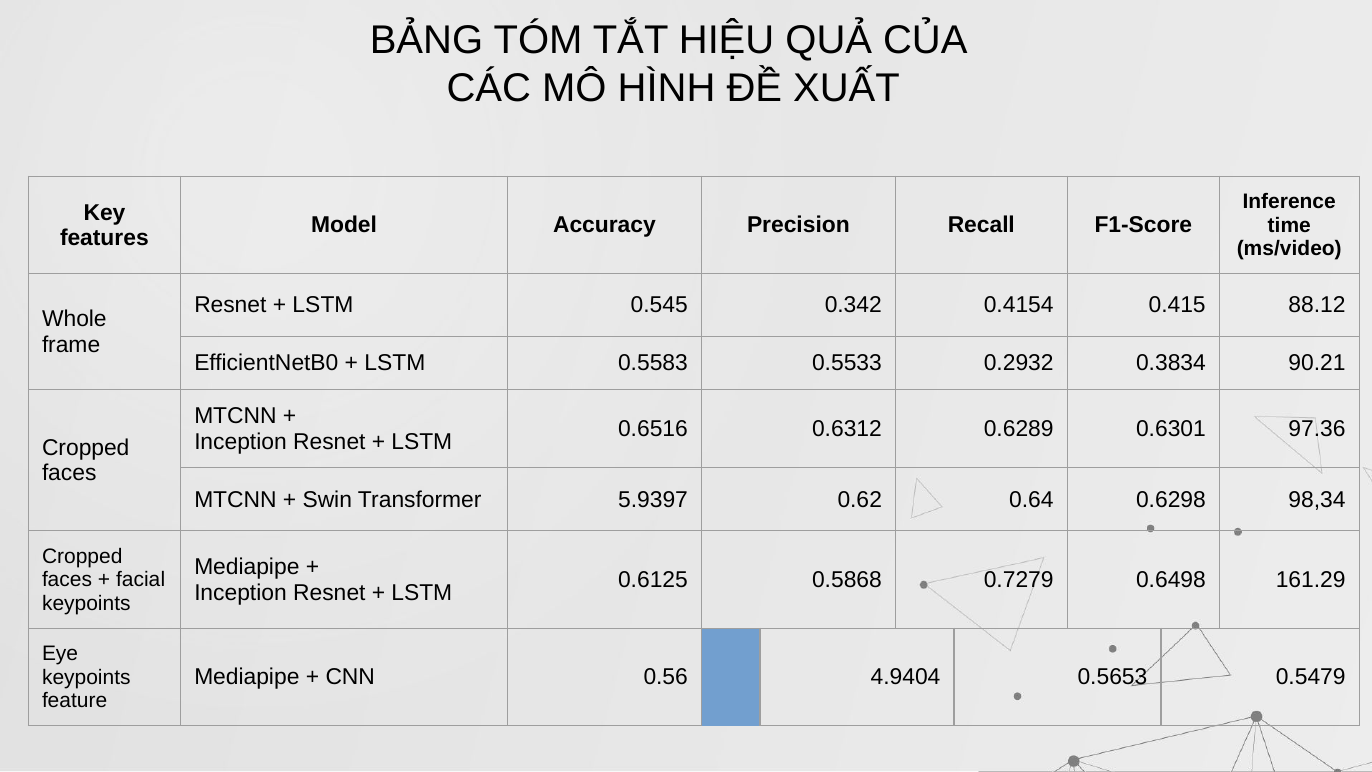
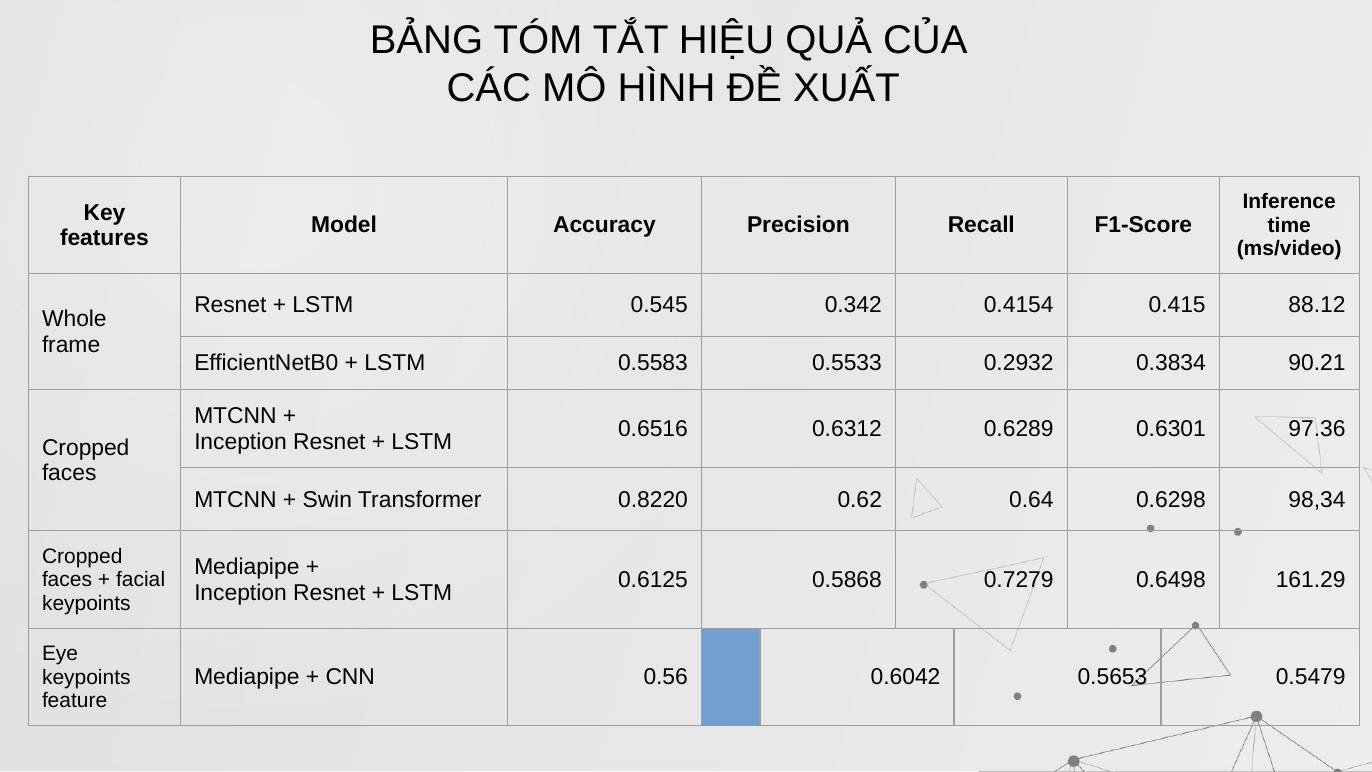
5.9397: 5.9397 -> 0.8220
4.9404: 4.9404 -> 0.6042
